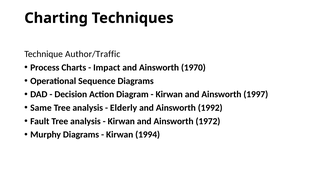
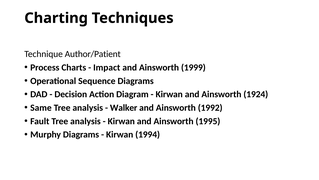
Author/Traffic: Author/Traffic -> Author/Patient
1970: 1970 -> 1999
1997: 1997 -> 1924
Elderly: Elderly -> Walker
1972: 1972 -> 1995
